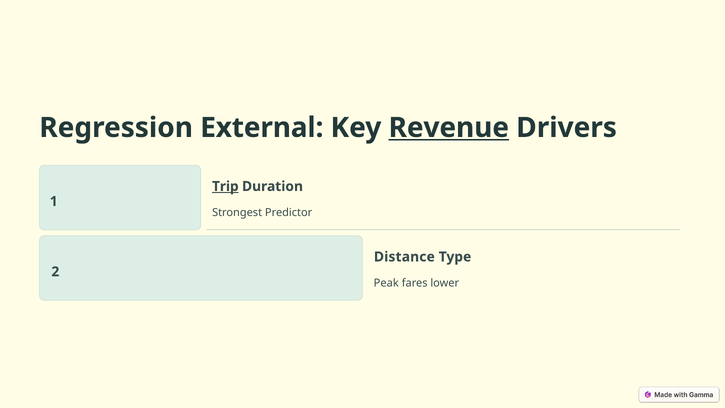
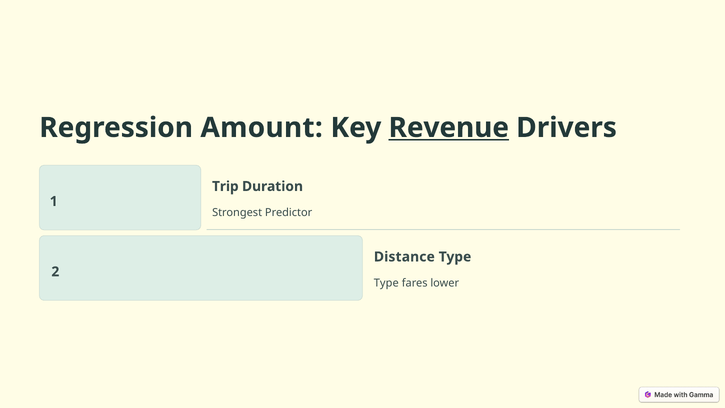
External: External -> Amount
Trip underline: present -> none
Peak at (386, 283): Peak -> Type
